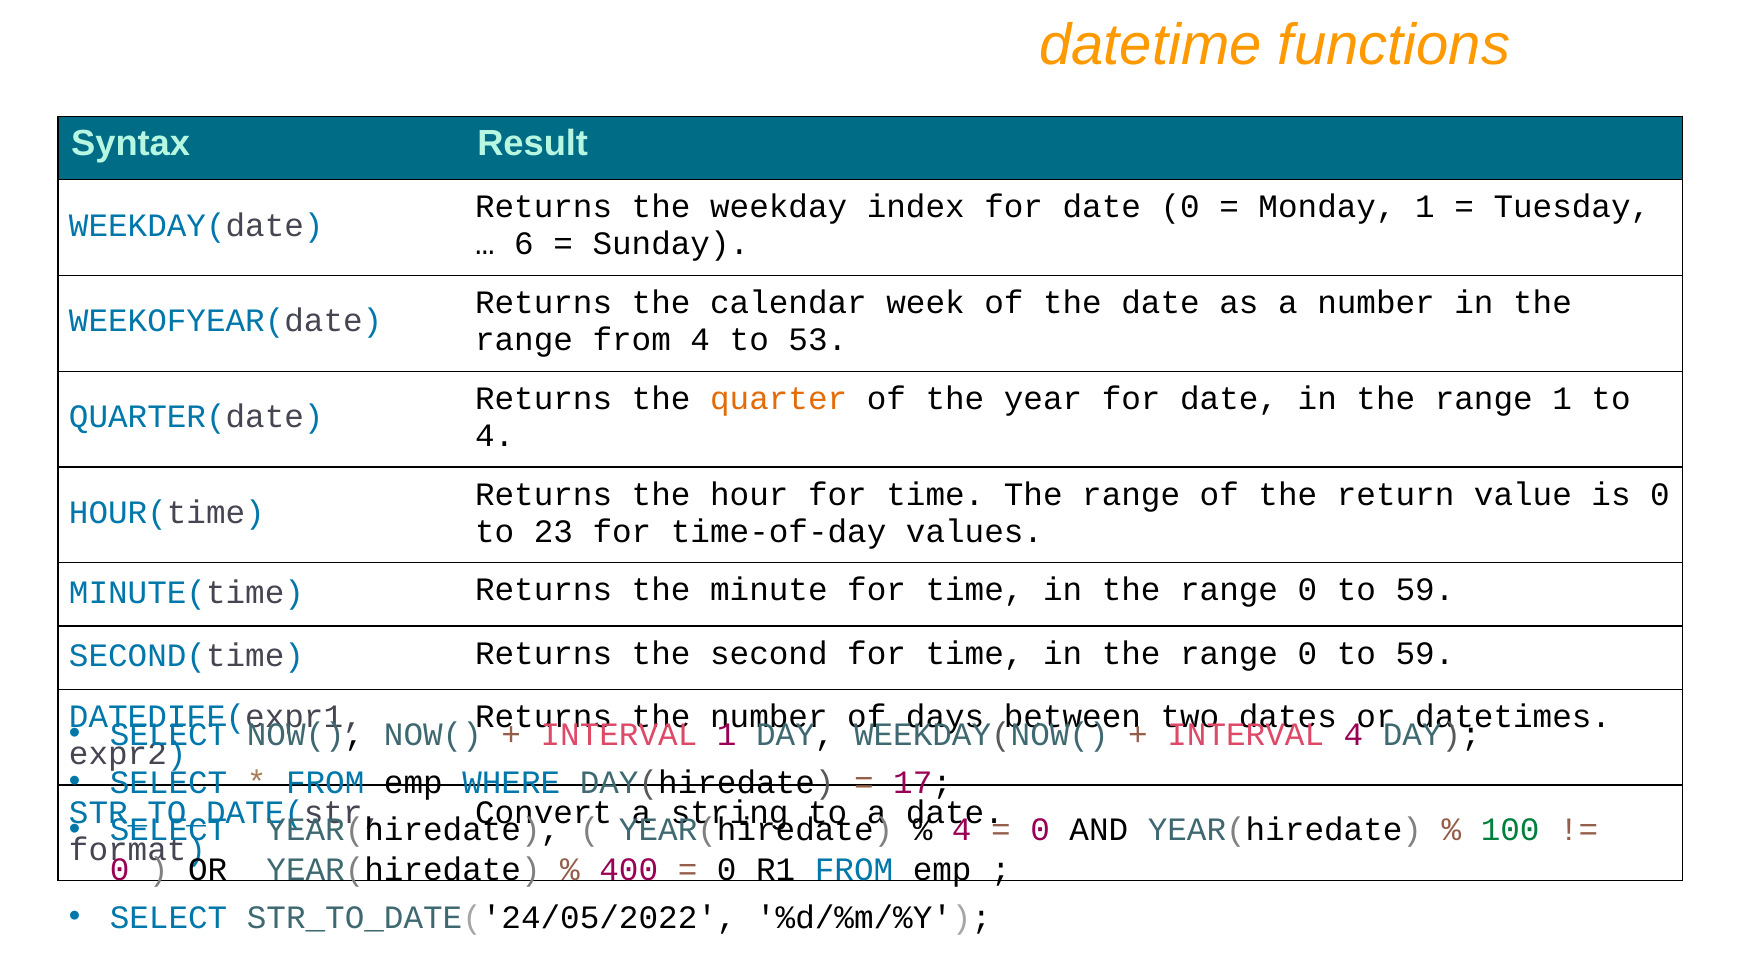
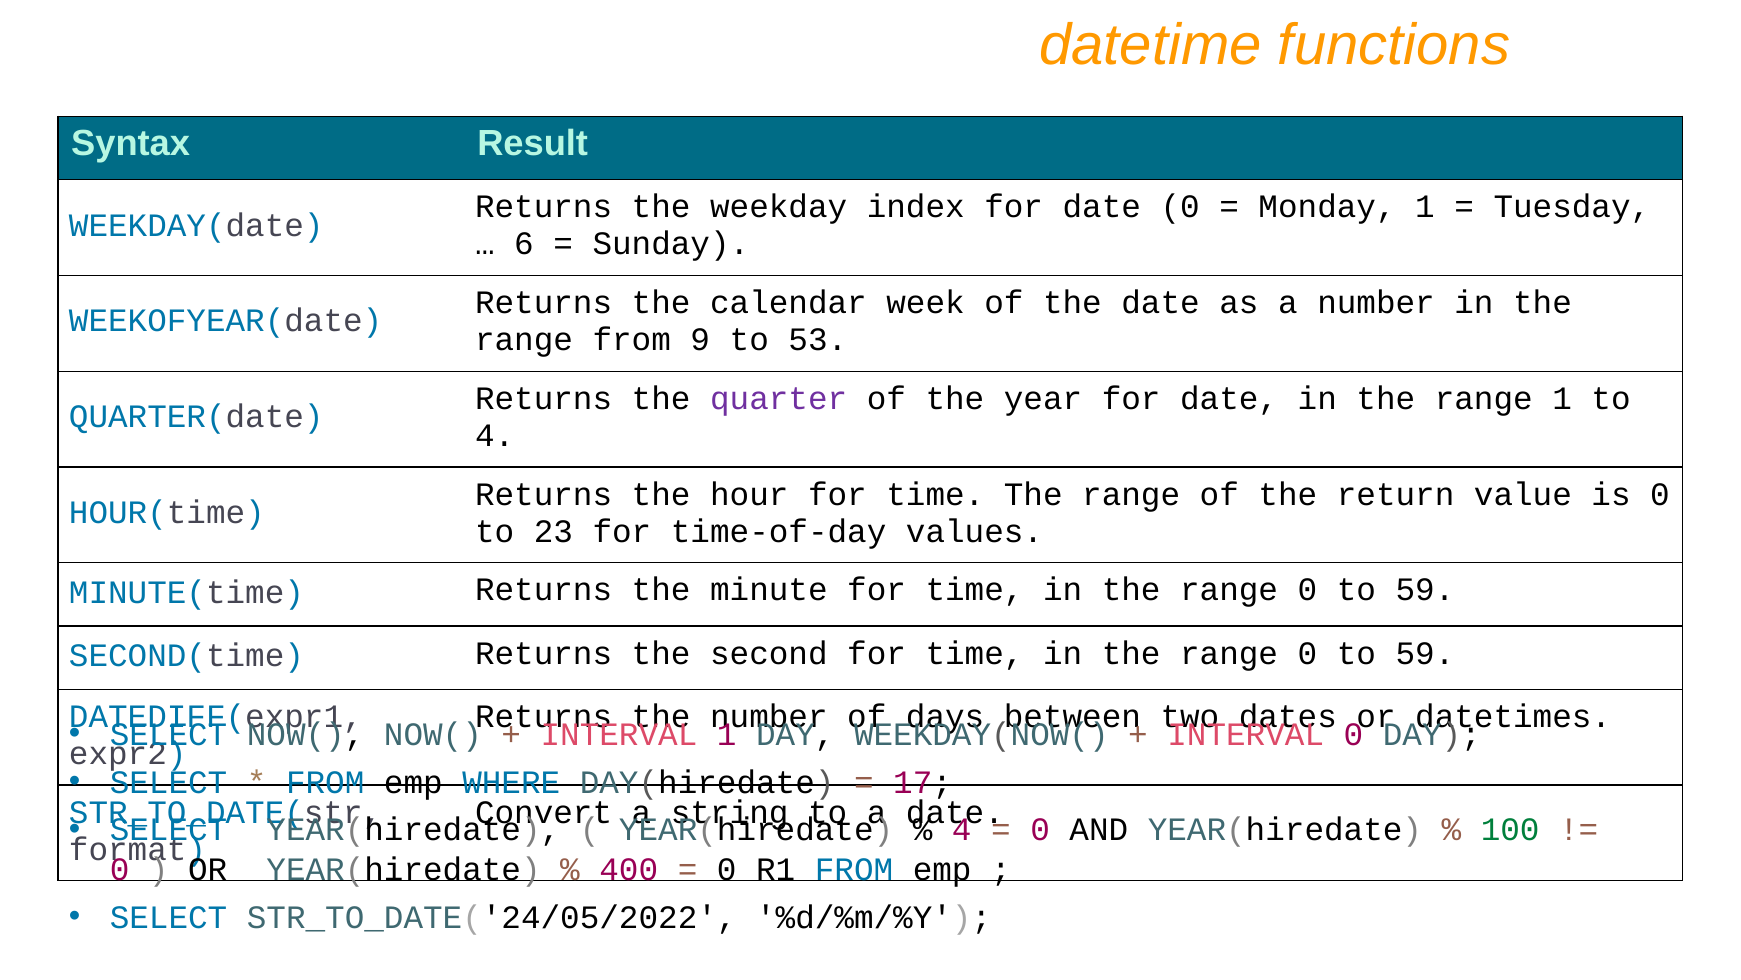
from 4: 4 -> 9
quarter colour: orange -> purple
4 at (1353, 734): 4 -> 0
